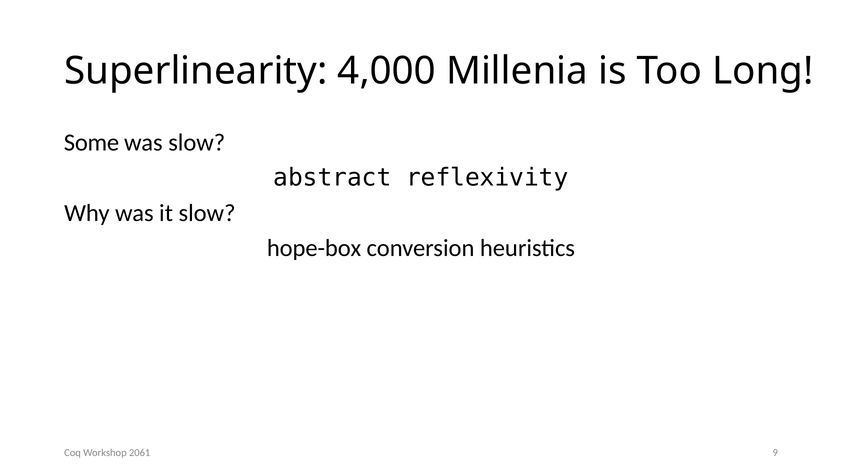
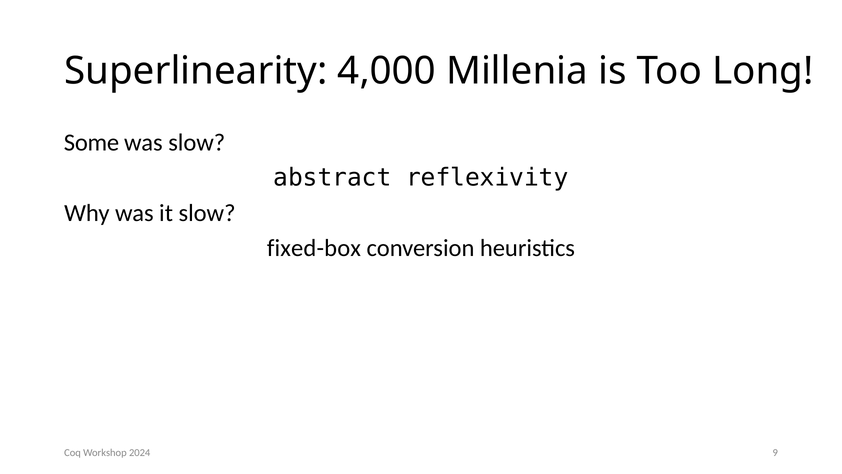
hope-box: hope-box -> fixed-box
2061: 2061 -> 2024
